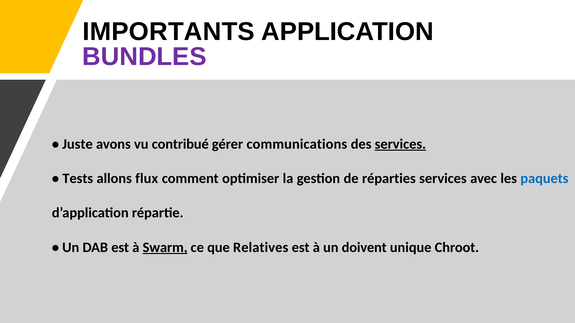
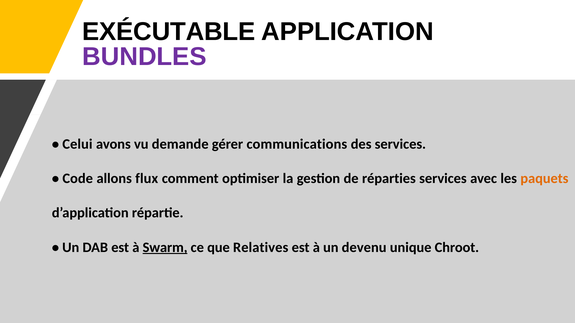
IMPORTANTS: IMPORTANTS -> EXÉCUTABLE
Juste: Juste -> Celui
contribué: contribué -> demande
services at (400, 144) underline: present -> none
Tests: Tests -> Code
paquets colour: blue -> orange
doivent: doivent -> devenu
